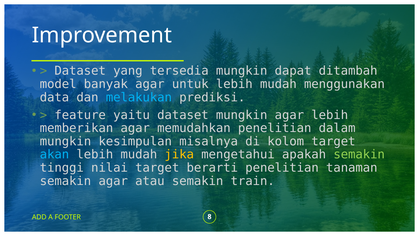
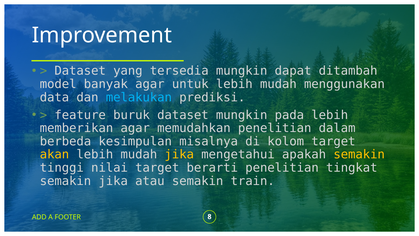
yaitu: yaitu -> buruk
mungkin agar: agar -> pada
mungkin at (65, 141): mungkin -> berbeda
akan colour: light blue -> yellow
semakin at (359, 154) colour: light green -> yellow
tanaman: tanaman -> tingkat
semakin agar: agar -> jika
